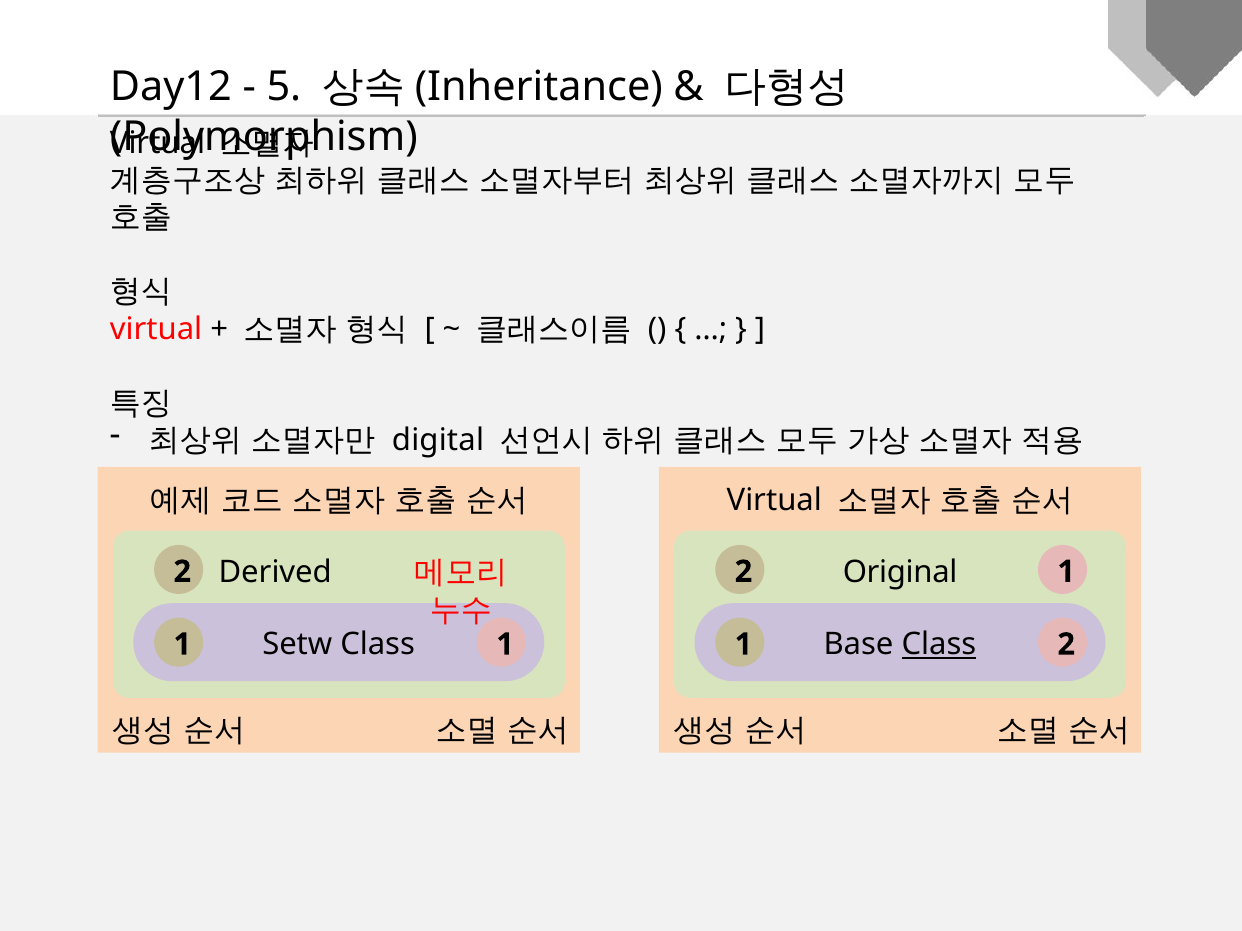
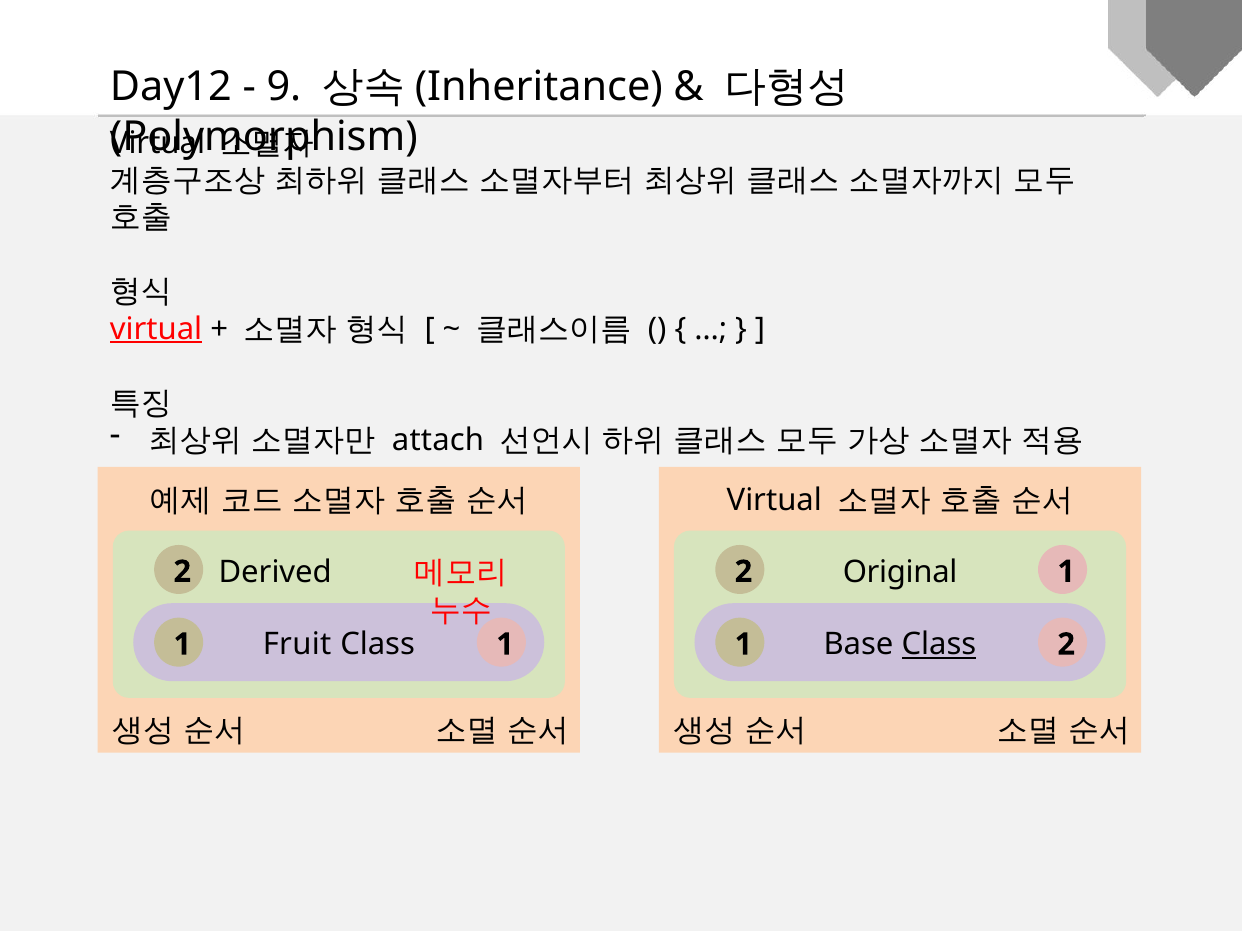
5: 5 -> 9
virtual at (156, 329) underline: none -> present
digital: digital -> attach
Setw: Setw -> Fruit
